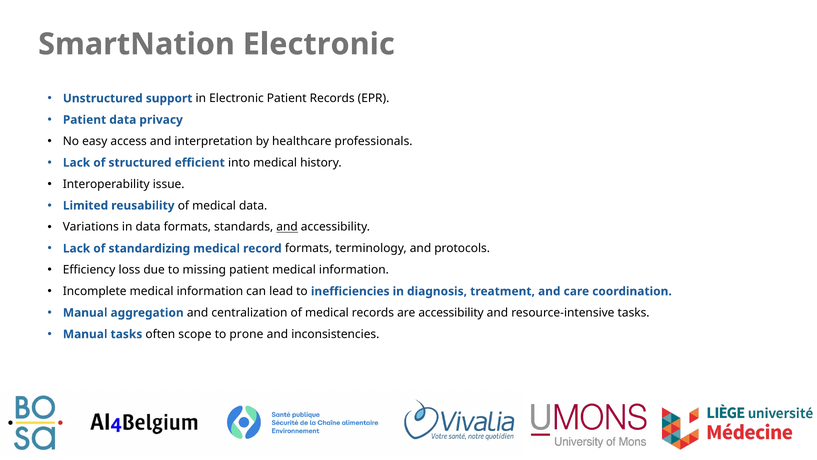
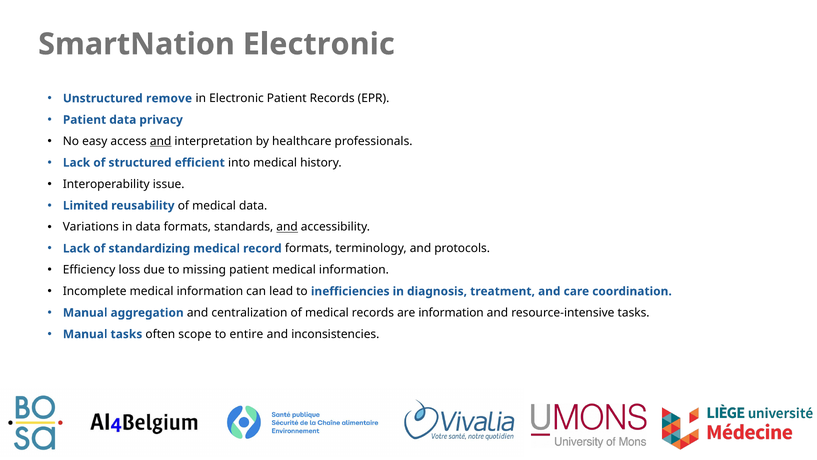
support: support -> remove
and at (161, 141) underline: none -> present
are accessibility: accessibility -> information
prone: prone -> entire
